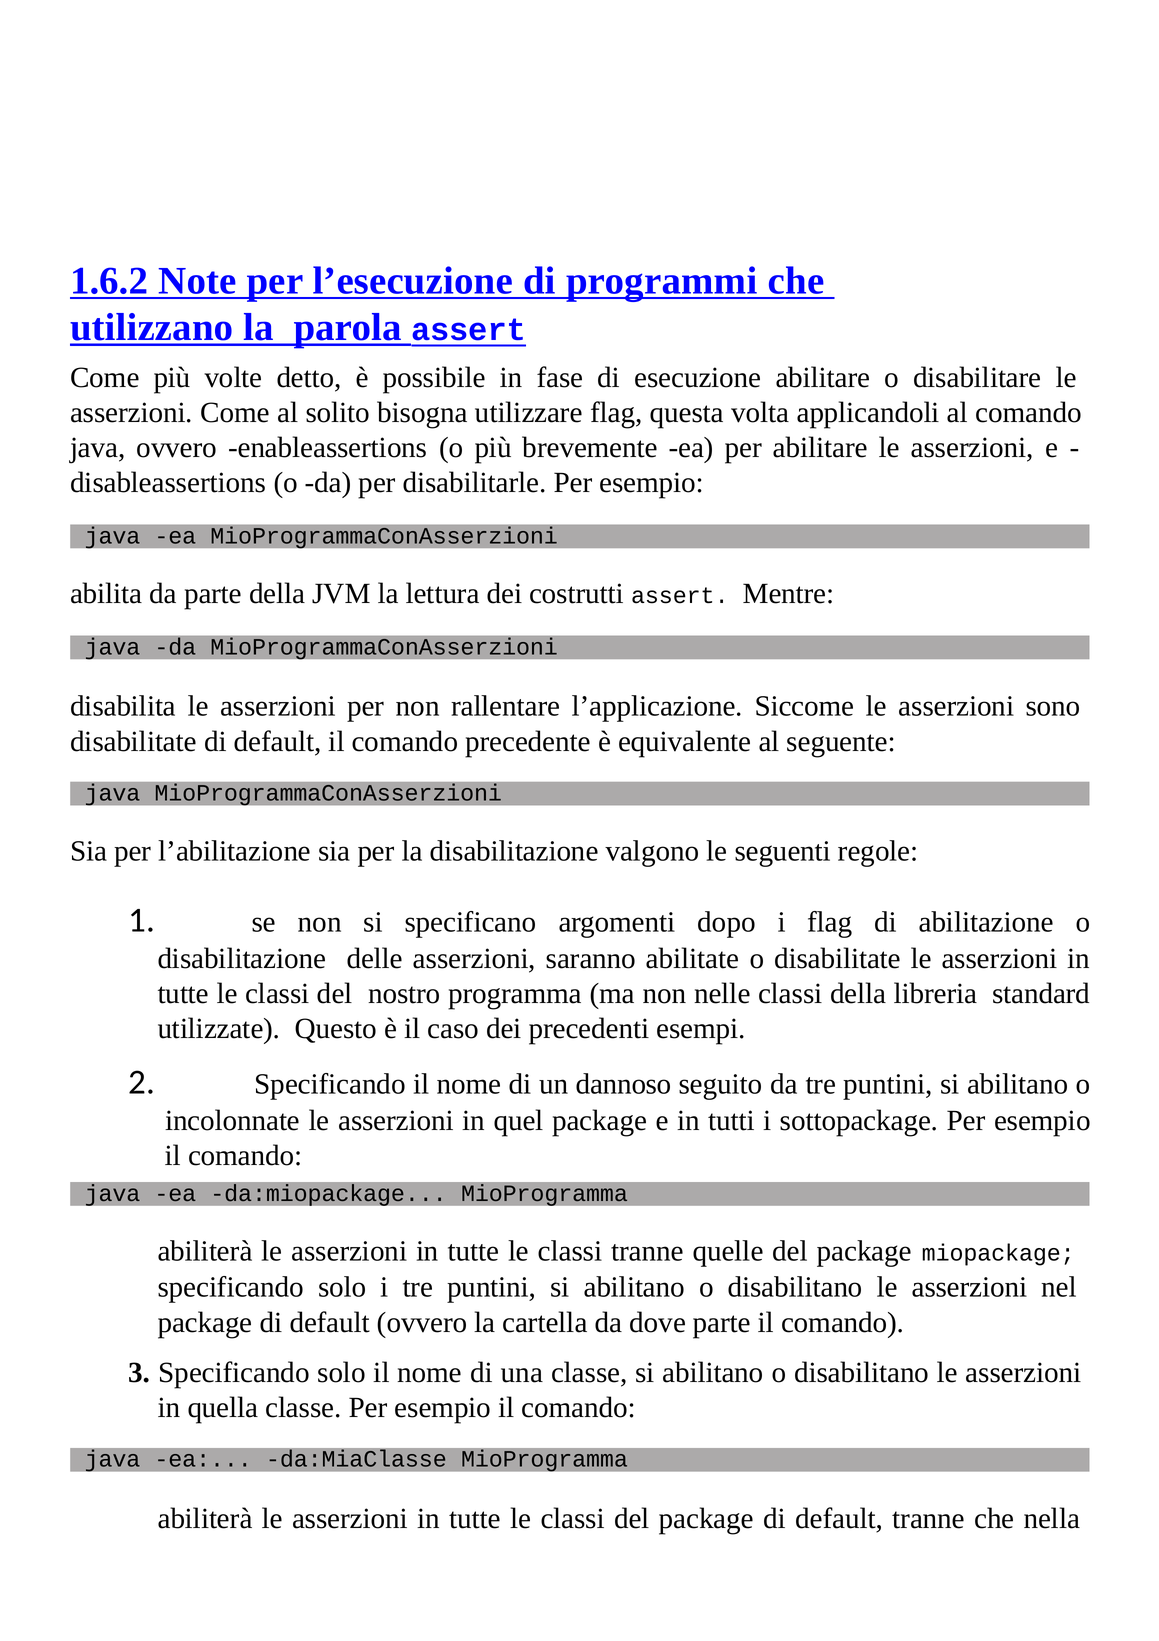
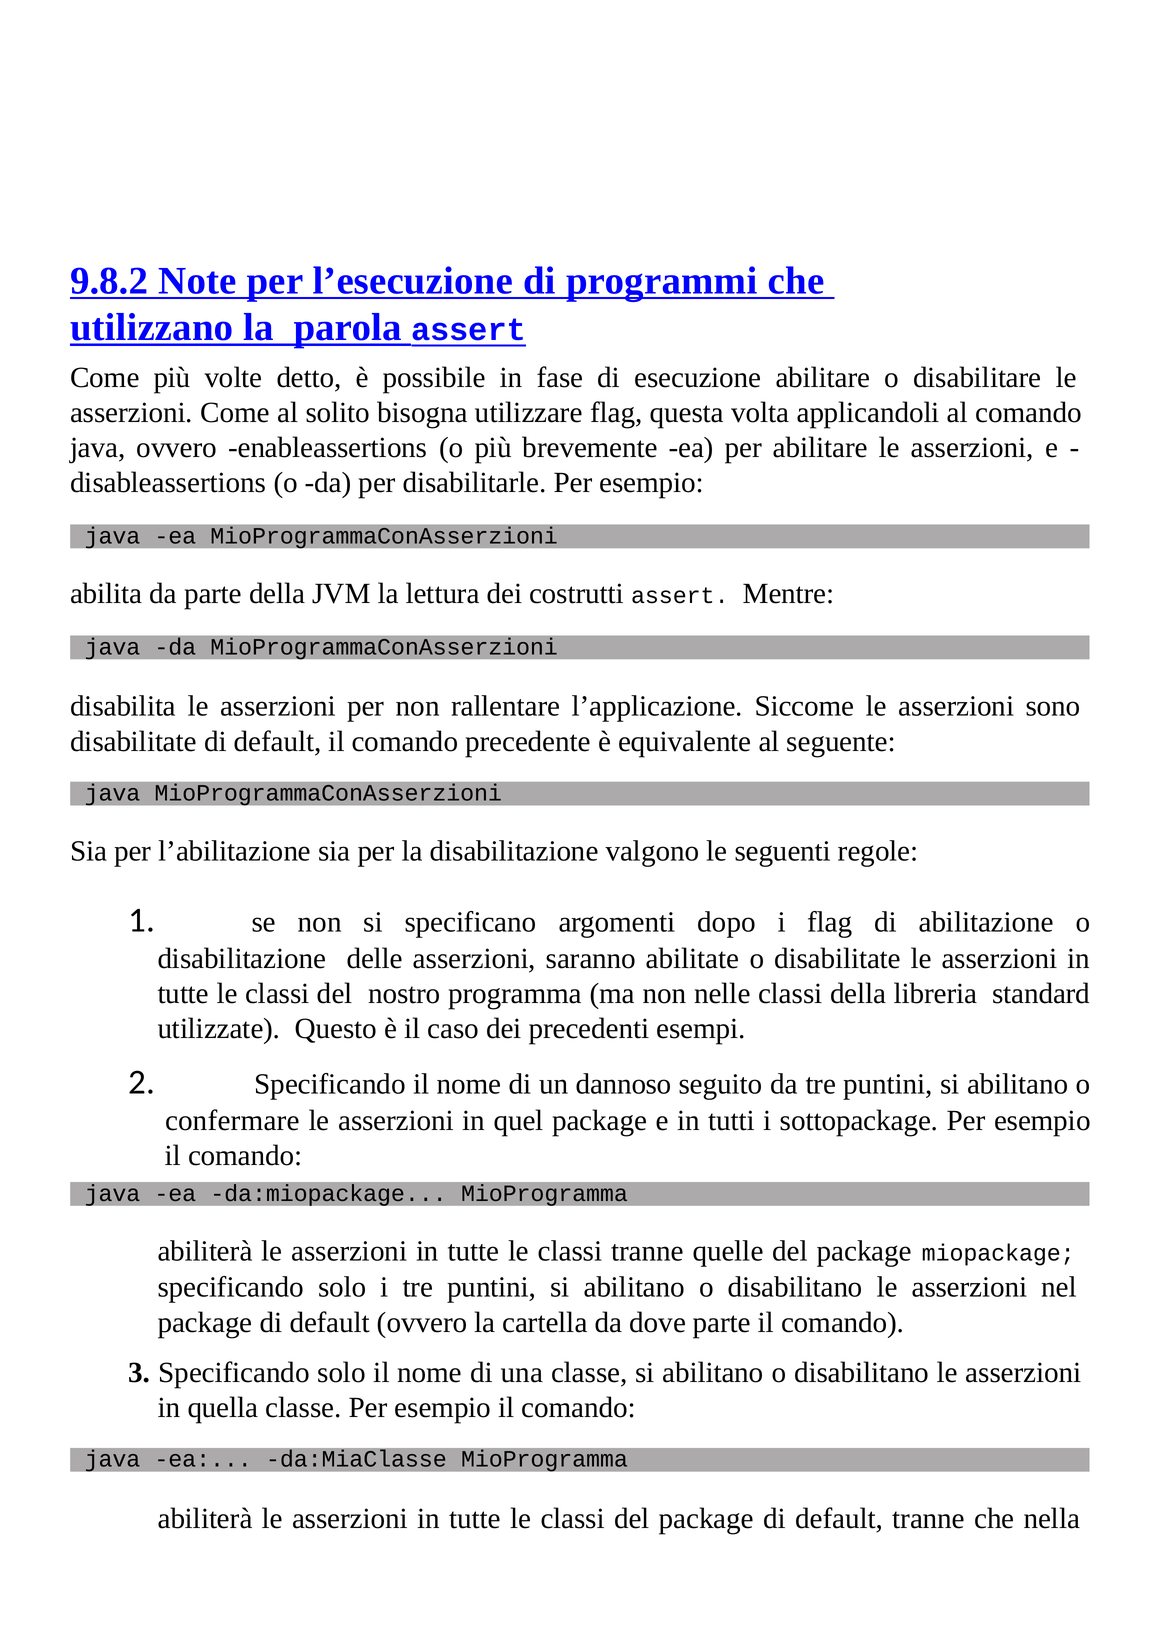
1.6.2: 1.6.2 -> 9.8.2
incolonnate: incolonnate -> confermare
